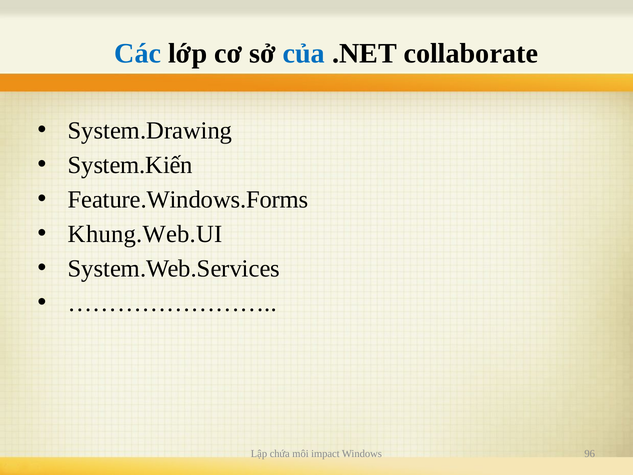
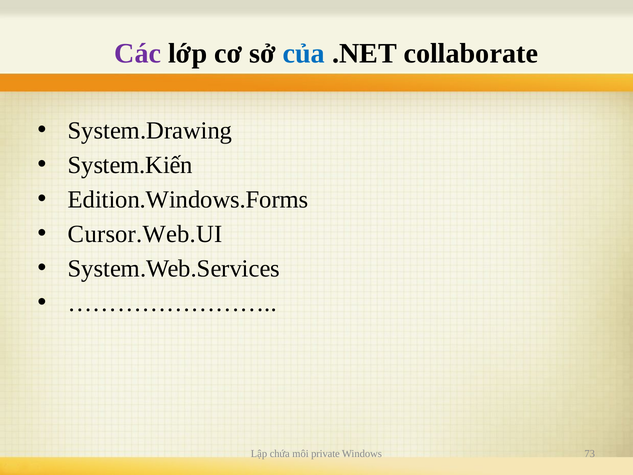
Các colour: blue -> purple
Feature.Windows.Forms: Feature.Windows.Forms -> Edition.Windows.Forms
Khung.Web.UI: Khung.Web.UI -> Cursor.Web.UI
impact: impact -> private
96: 96 -> 73
